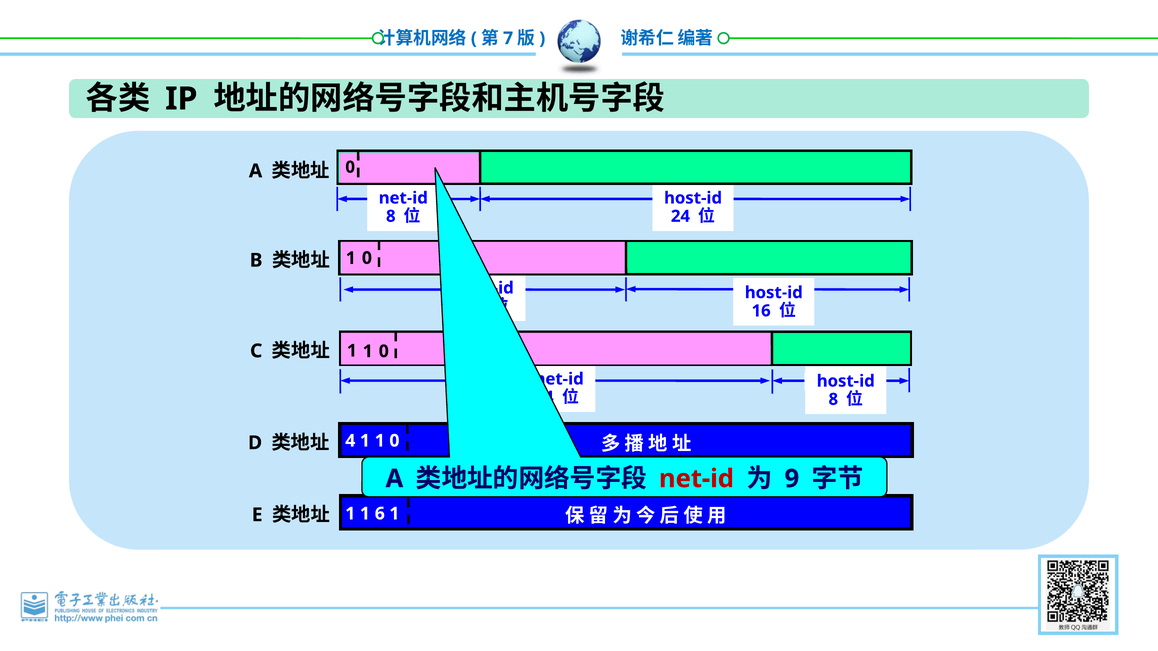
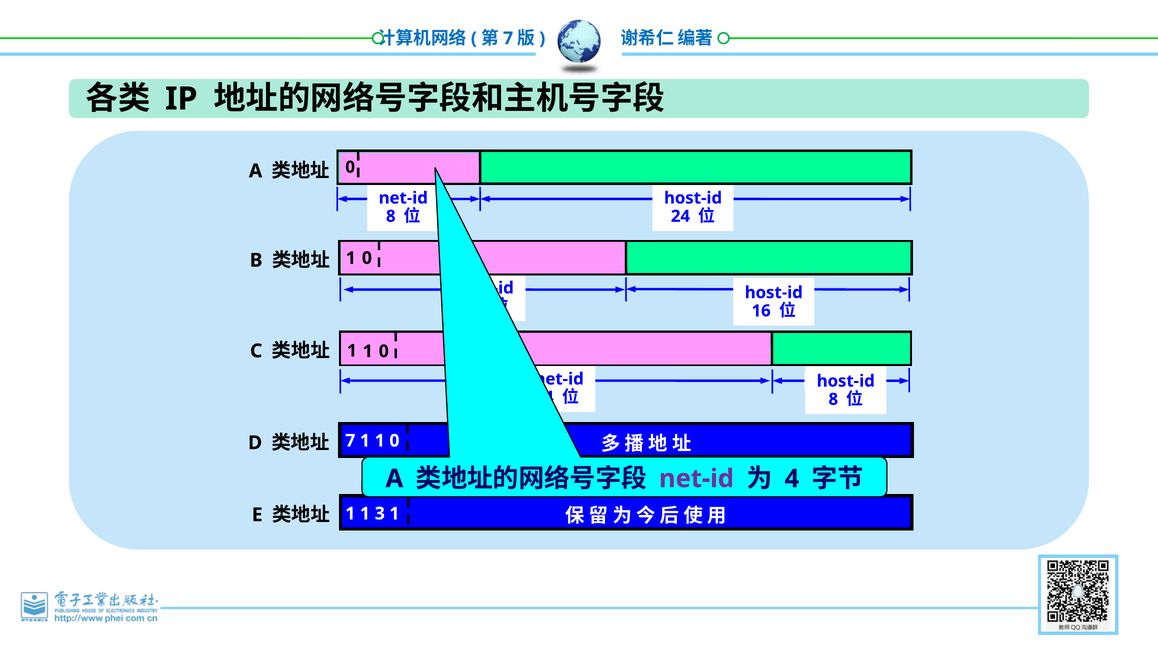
4 at (350, 441): 4 -> 7
net-id at (696, 479) colour: red -> purple
9: 9 -> 4
6: 6 -> 3
